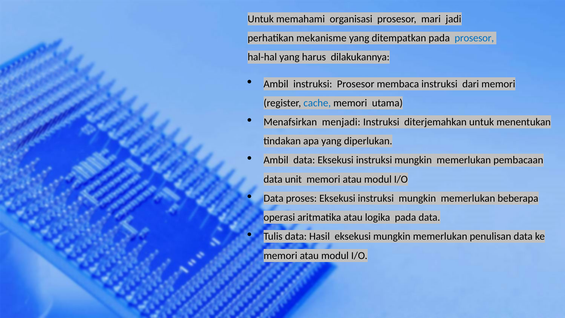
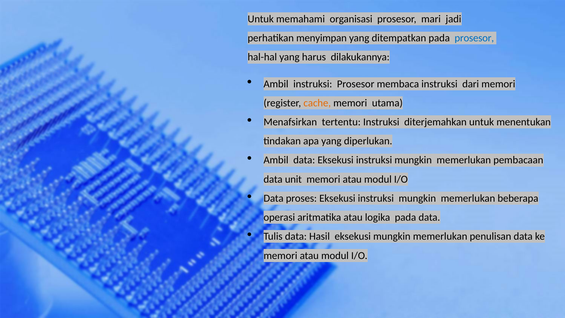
mekanisme: mekanisme -> menyimpan
cache colour: blue -> orange
menjadi: menjadi -> tertentu
